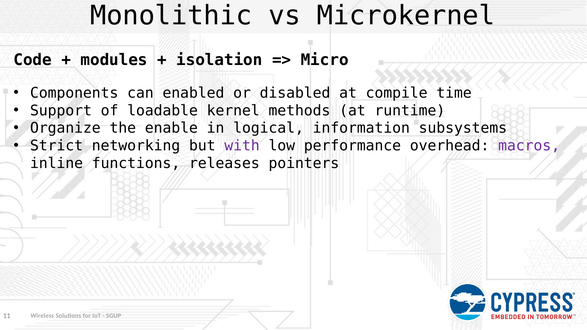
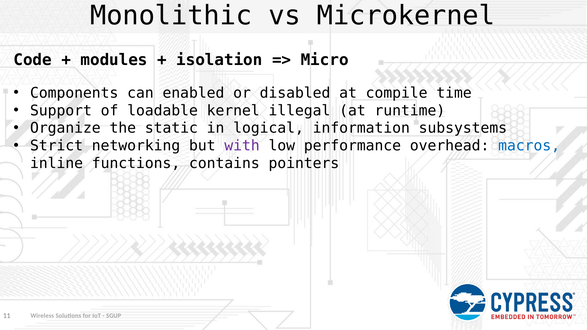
methods: methods -> illegal
enable: enable -> static
macros colour: purple -> blue
releases: releases -> contains
